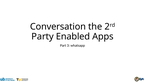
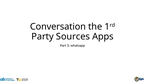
2: 2 -> 1
Enabled: Enabled -> Sources
